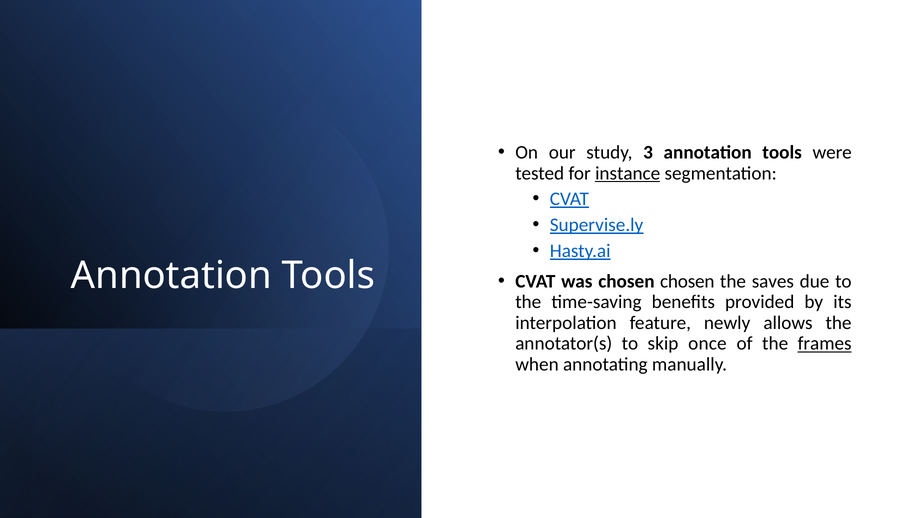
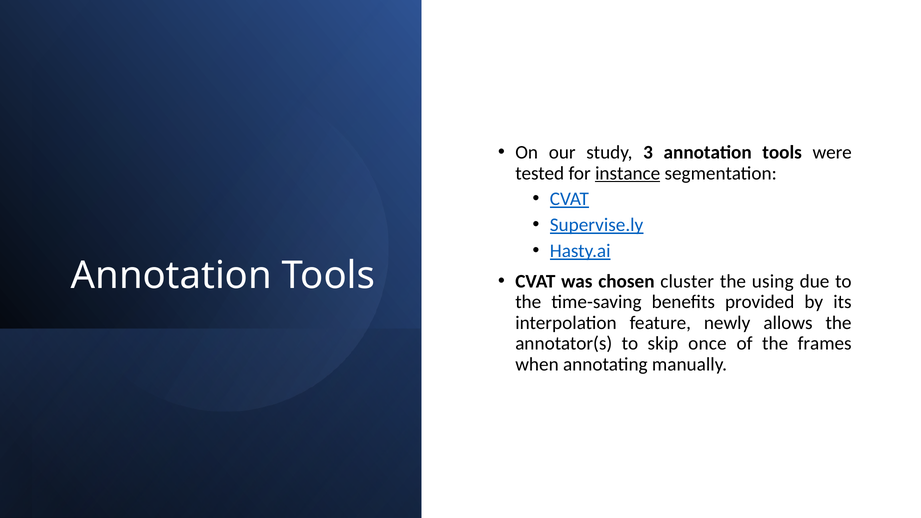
chosen chosen: chosen -> cluster
saves: saves -> using
frames underline: present -> none
